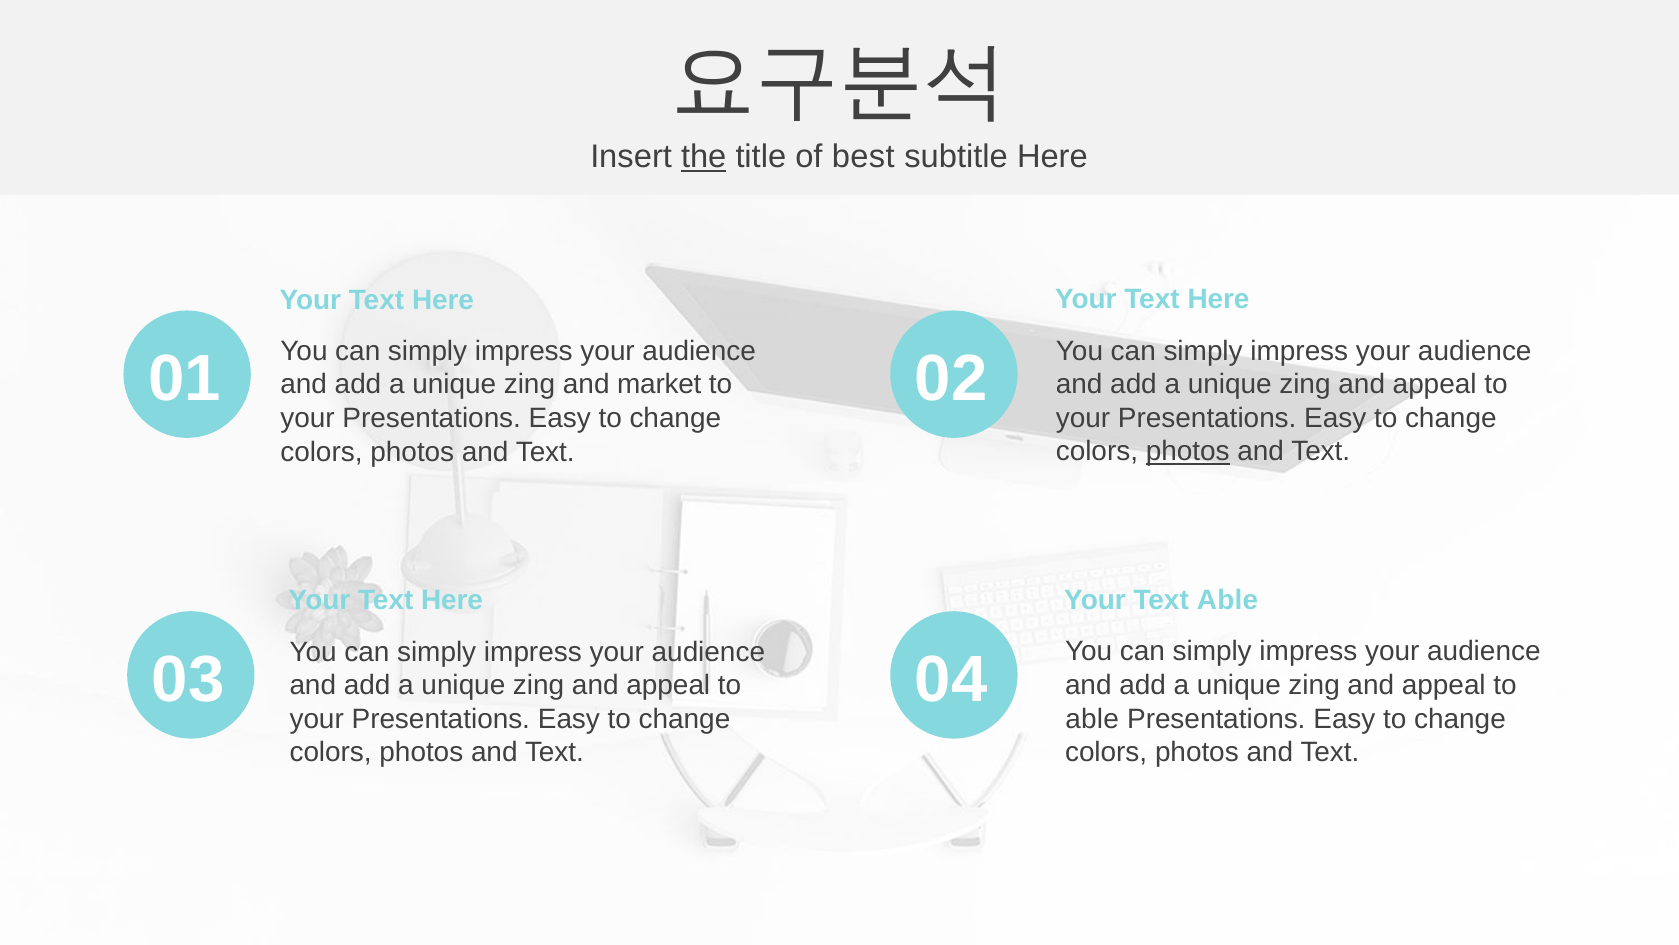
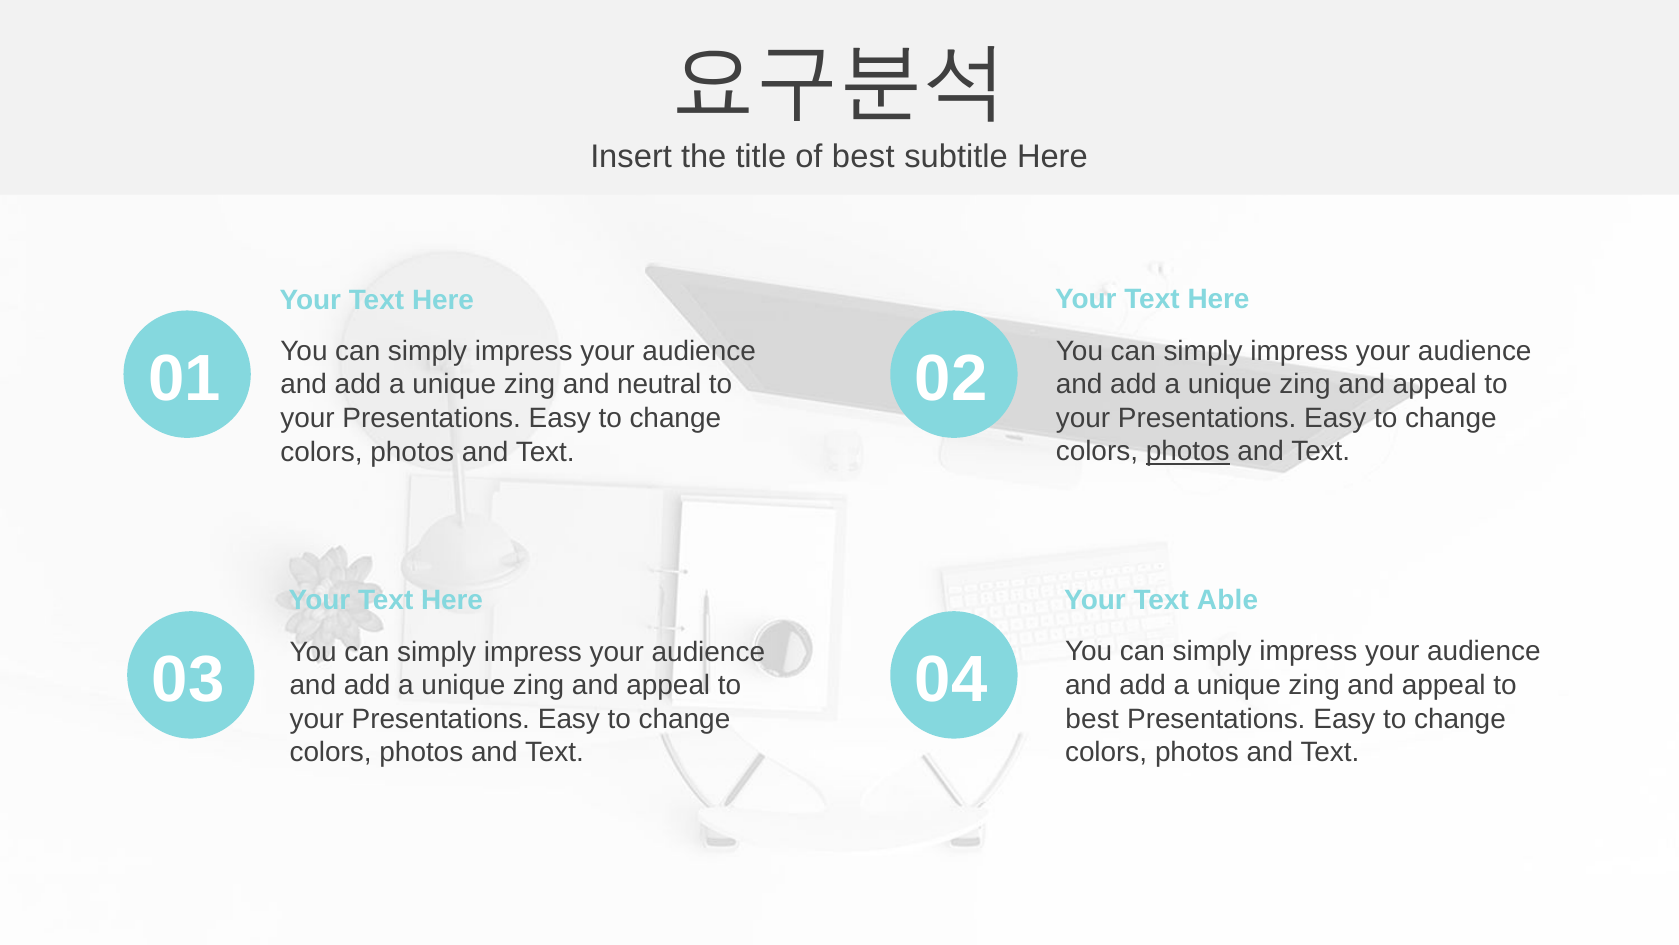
the underline: present -> none
market: market -> neutral
able at (1092, 718): able -> best
